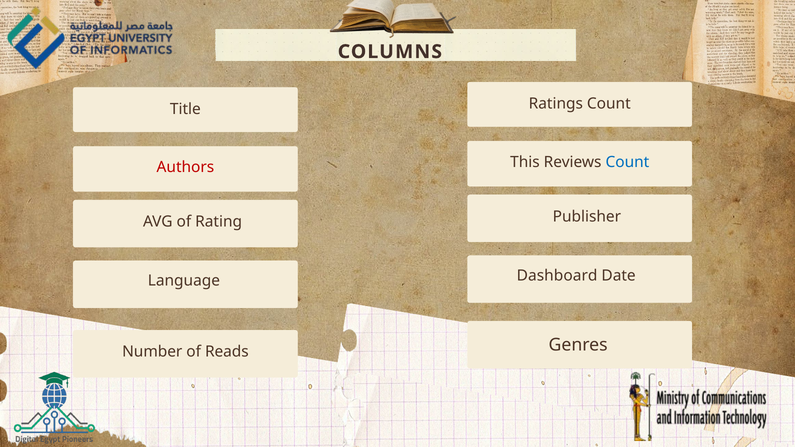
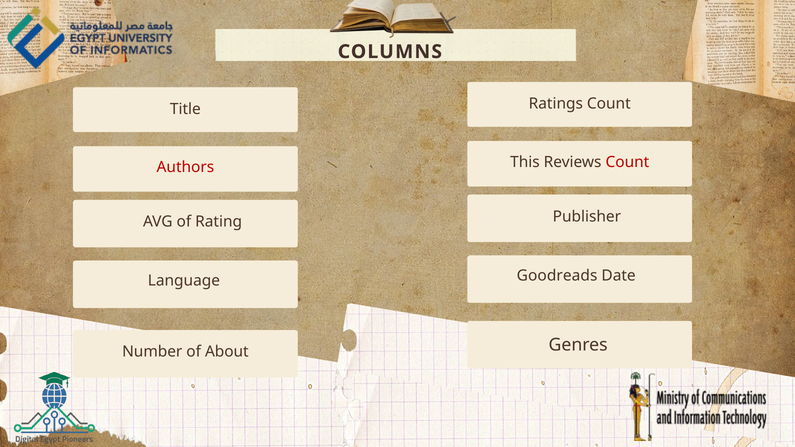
Count at (627, 162) colour: blue -> red
Dashboard: Dashboard -> Goodreads
Reads: Reads -> About
